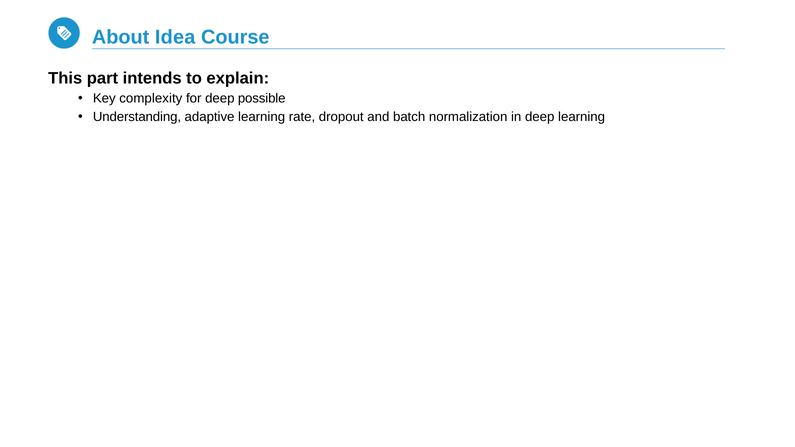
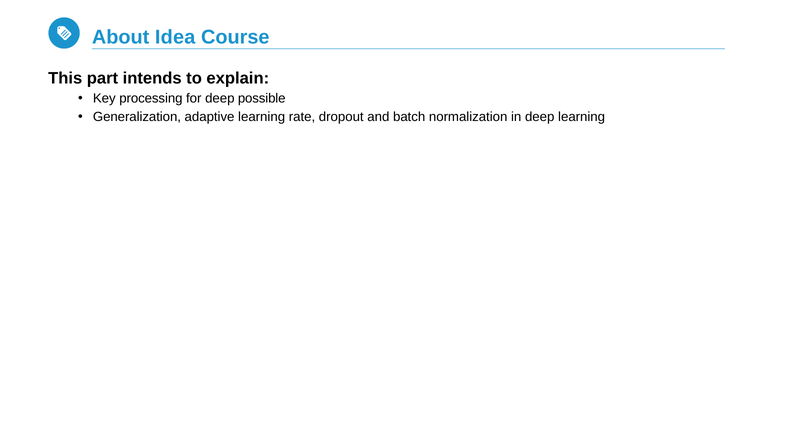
complexity: complexity -> processing
Understanding: Understanding -> Generalization
